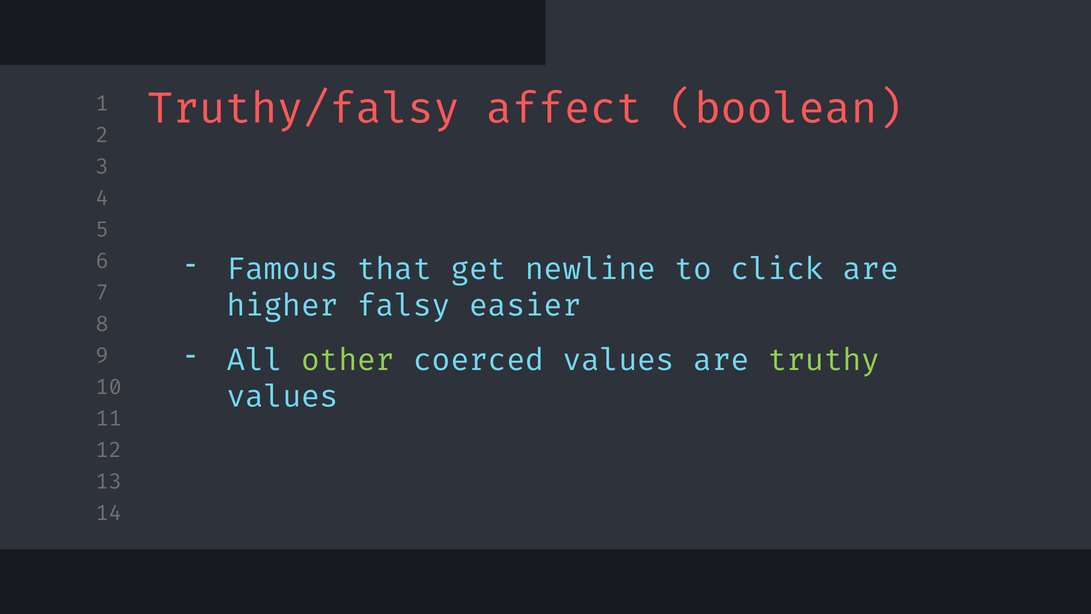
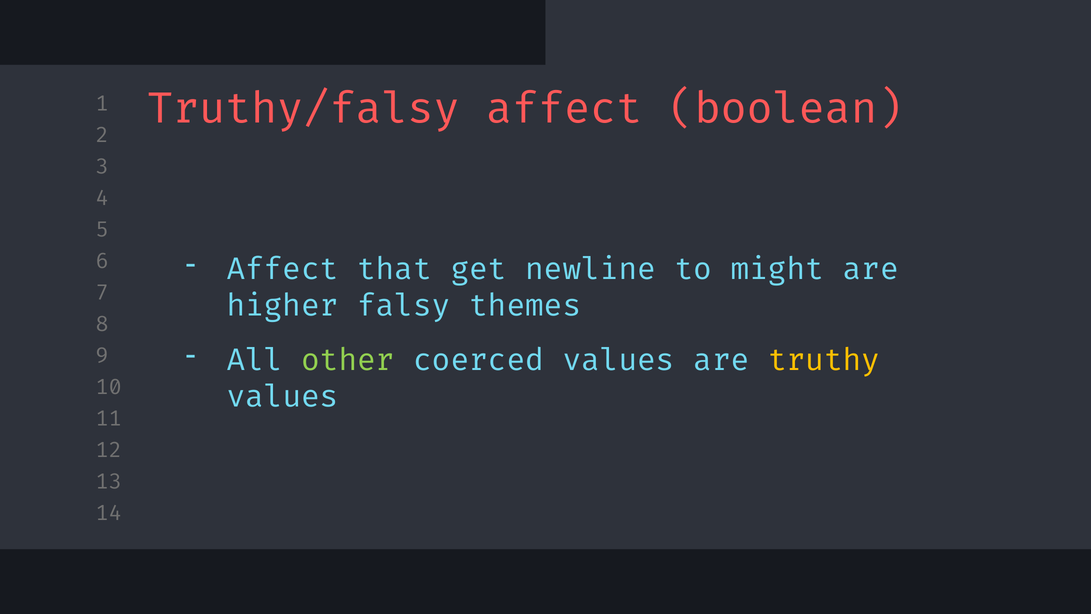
Famous at (282, 269): Famous -> Affect
click: click -> might
easier: easier -> themes
truthy colour: light green -> yellow
